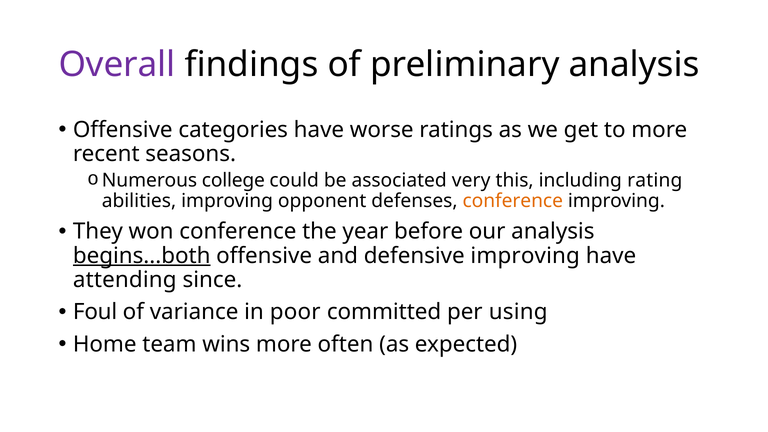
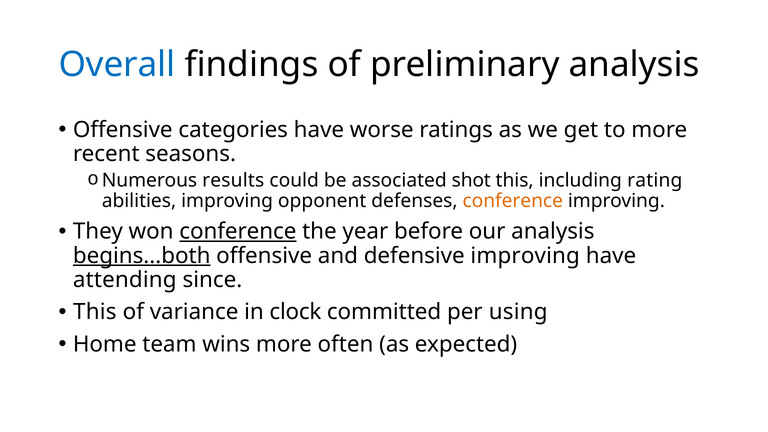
Overall colour: purple -> blue
college: college -> results
very: very -> shot
conference at (238, 232) underline: none -> present
Foul at (95, 312): Foul -> This
poor: poor -> clock
